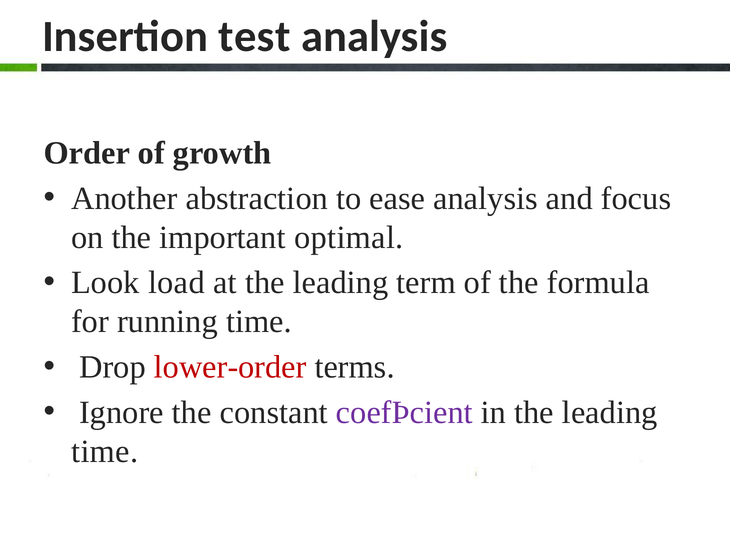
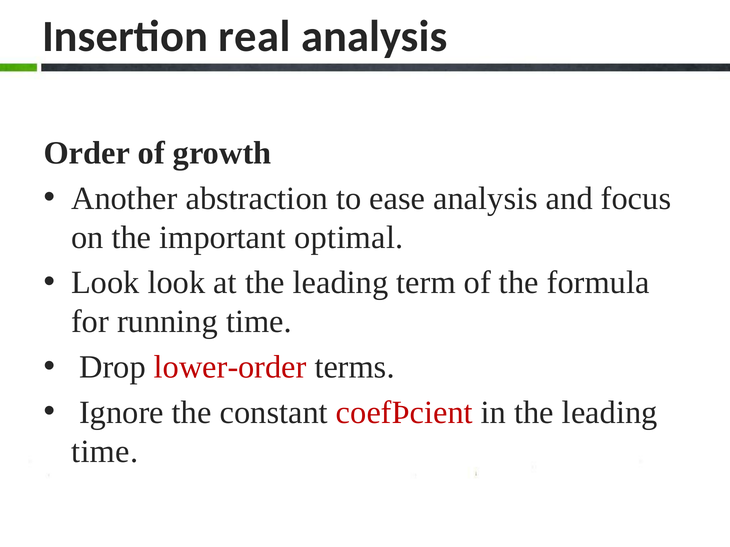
test: test -> real
Look load: load -> look
coefÞcient colour: purple -> red
